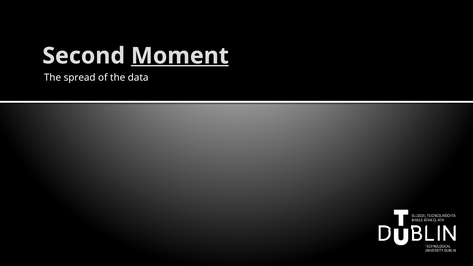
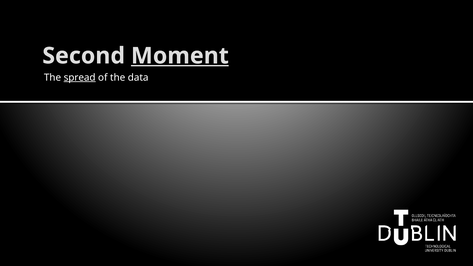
spread underline: none -> present
